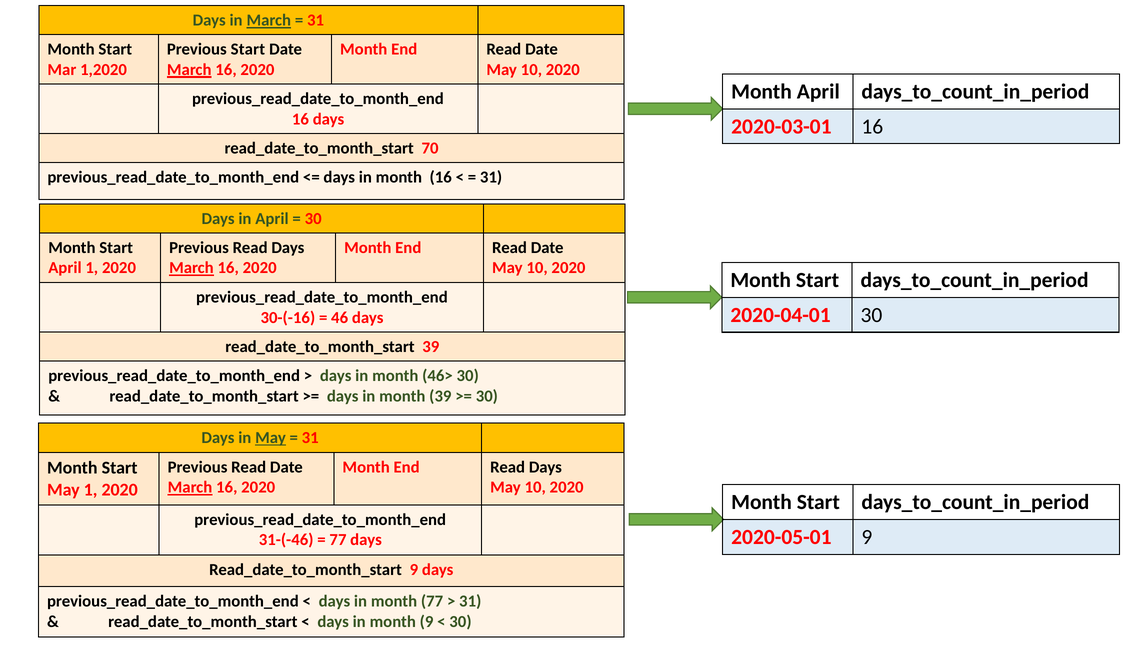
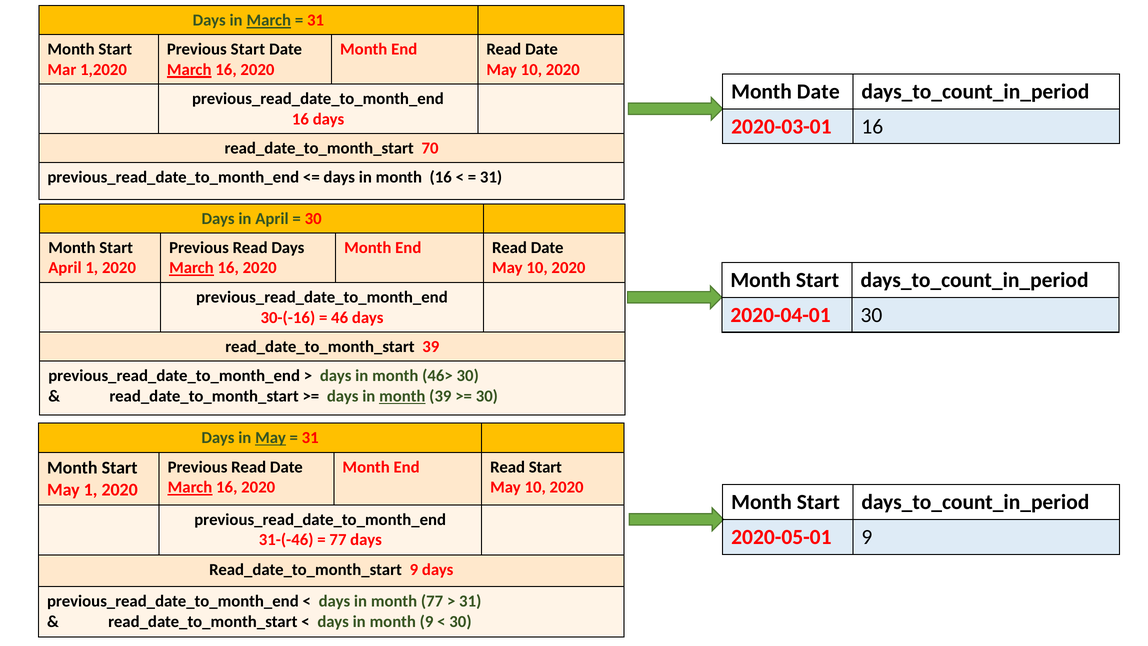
Month April: April -> Date
month at (402, 396) underline: none -> present
End Read Days: Days -> Start
